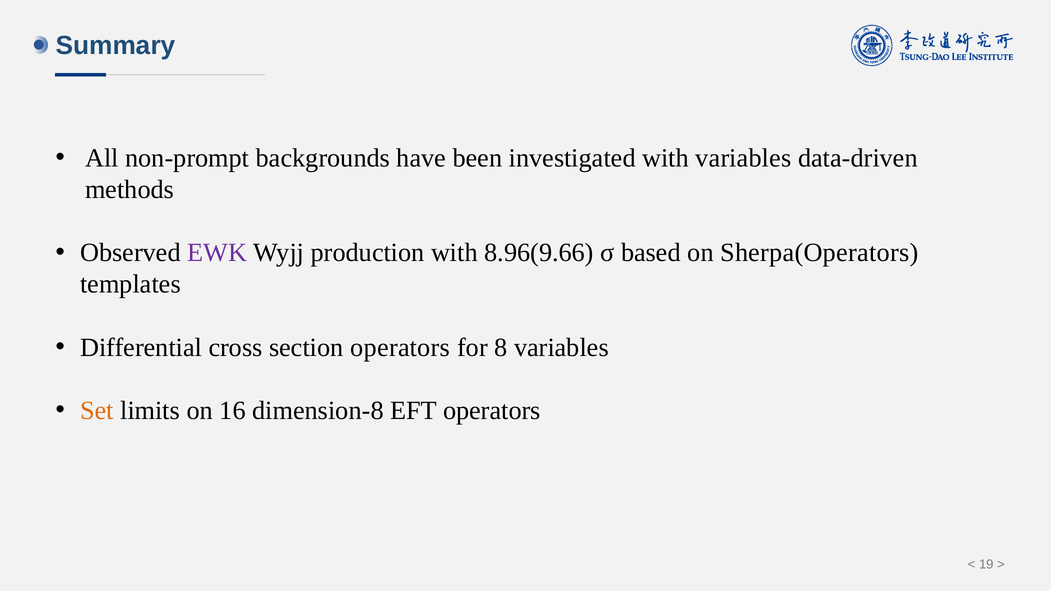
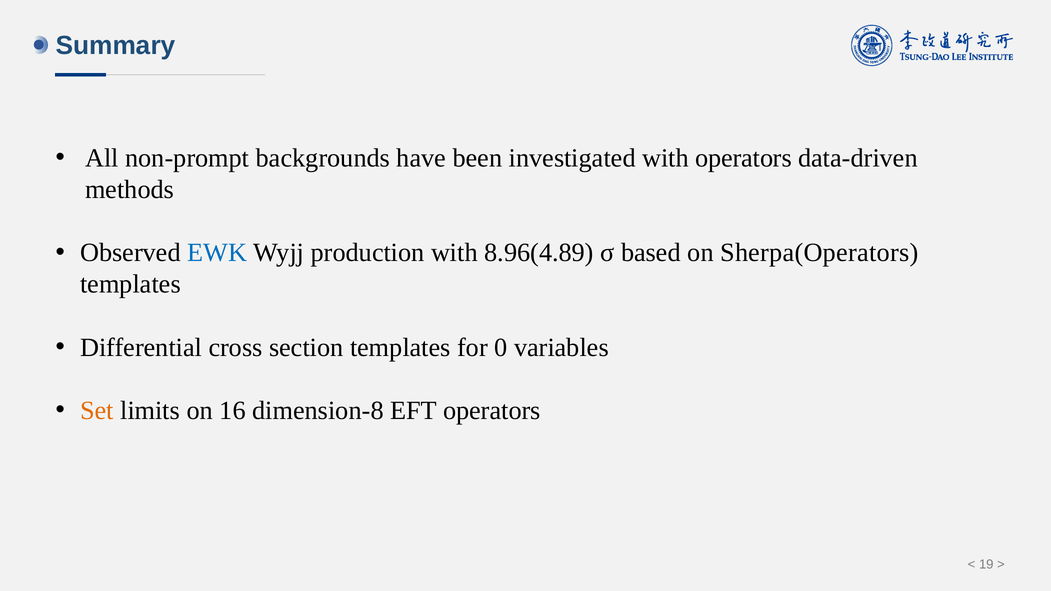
with variables: variables -> operators
EWK colour: purple -> blue
8.96(9.66: 8.96(9.66 -> 8.96(4.89
section operators: operators -> templates
8: 8 -> 0
